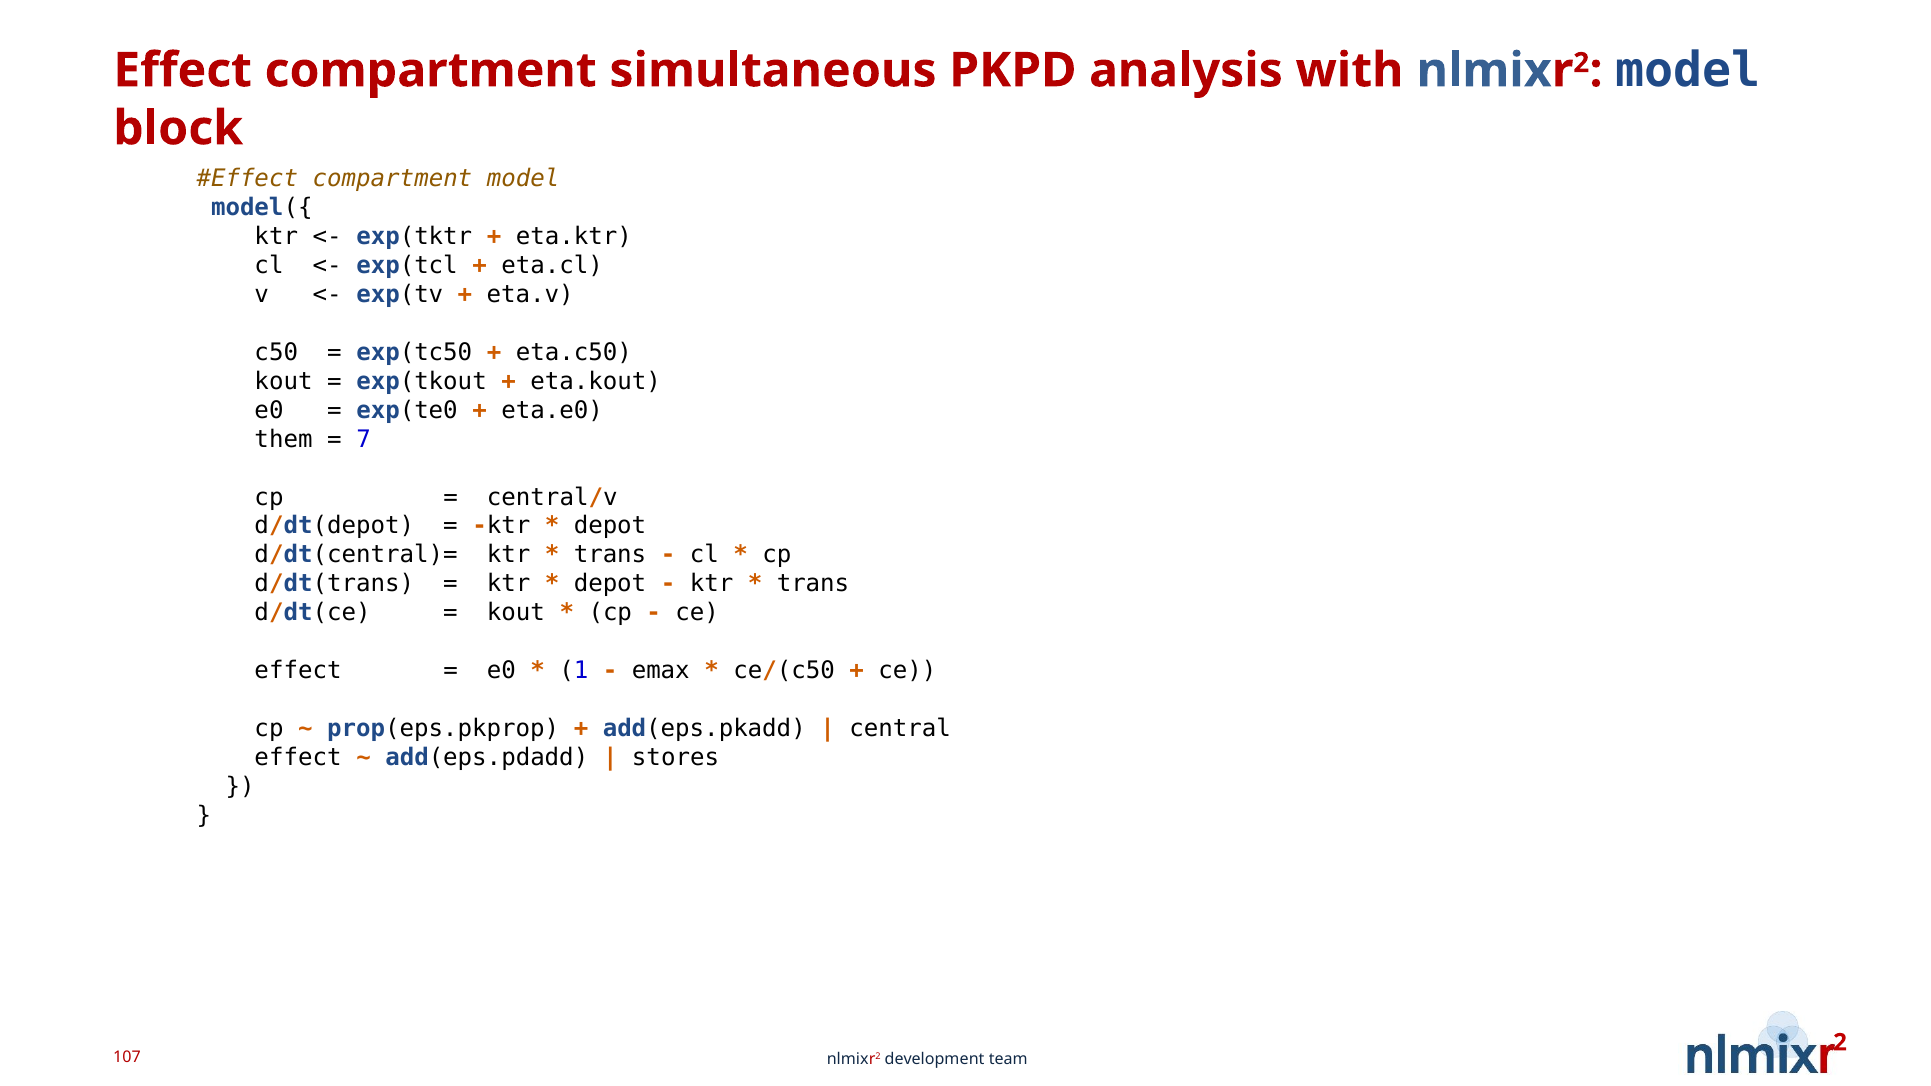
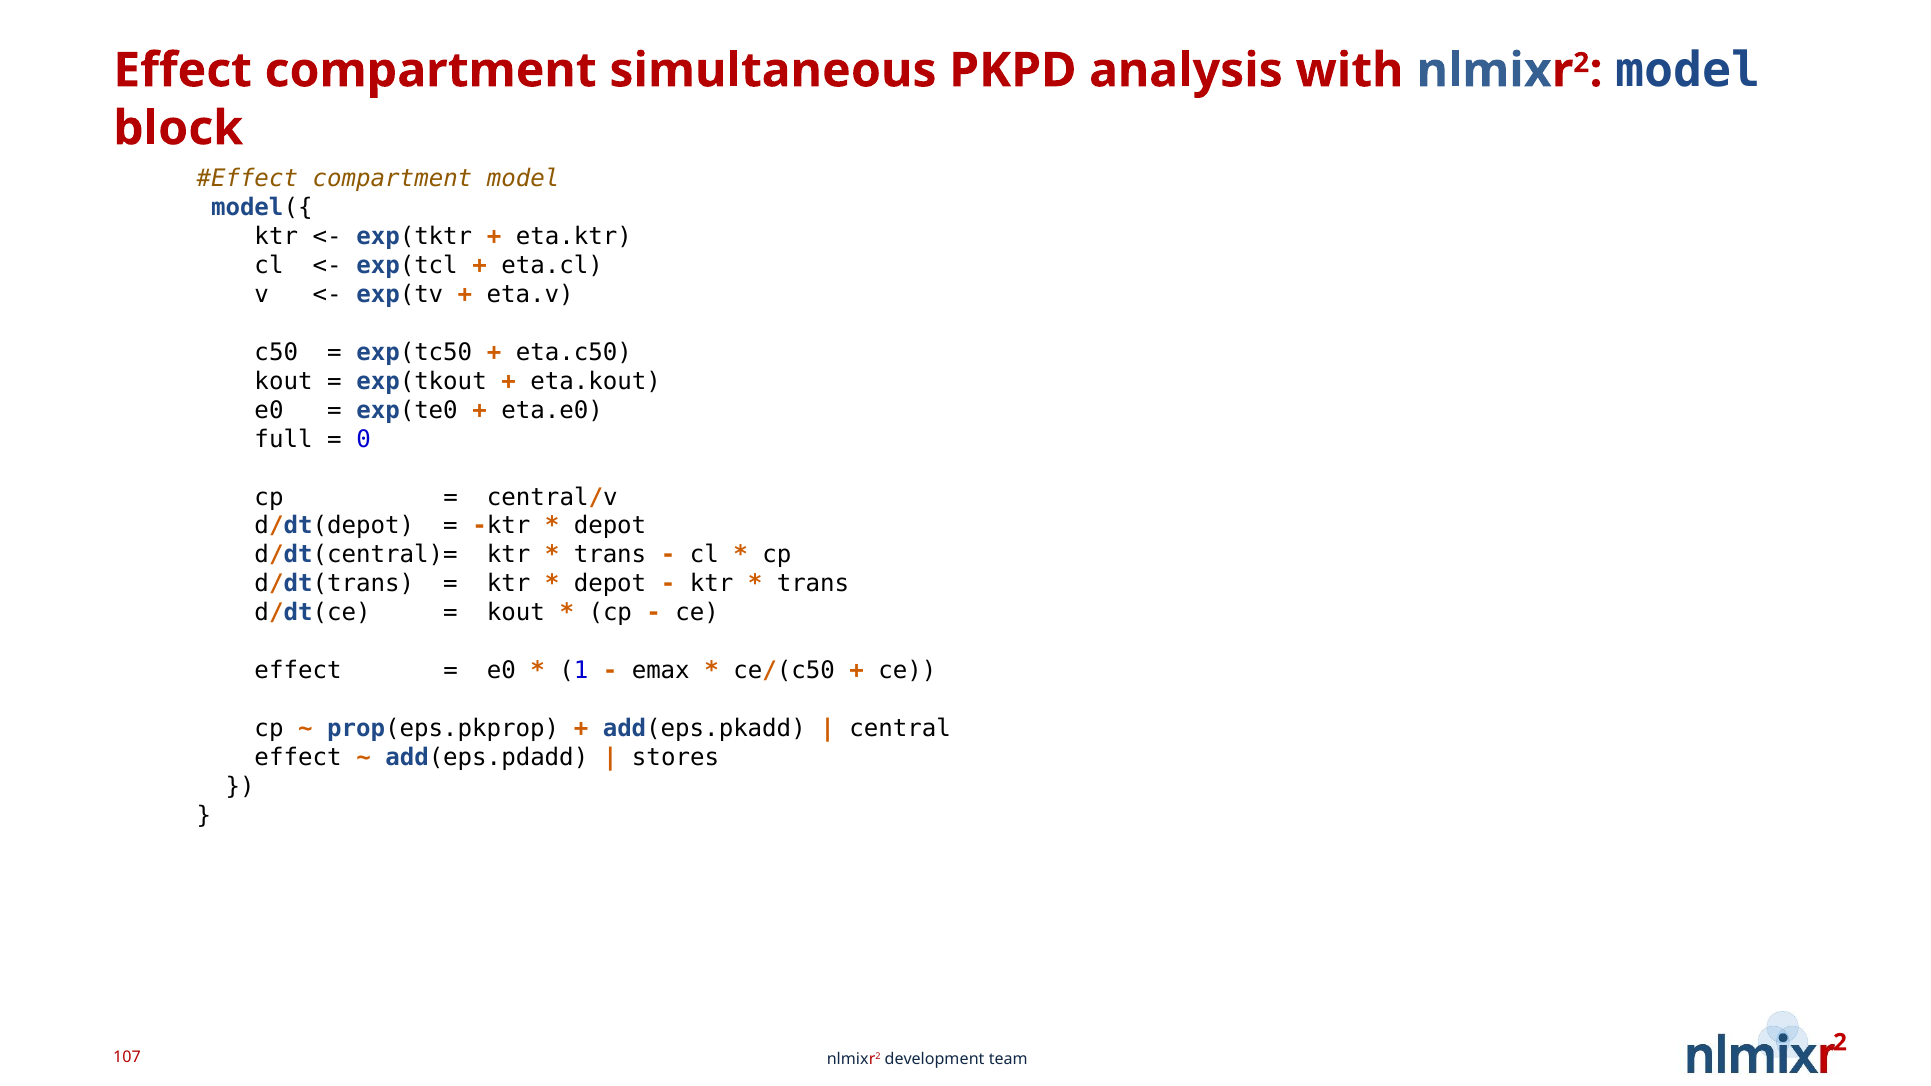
them: them -> full
7: 7 -> 0
